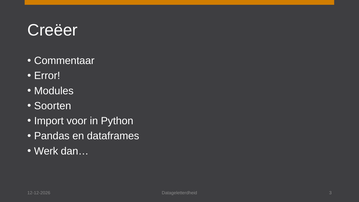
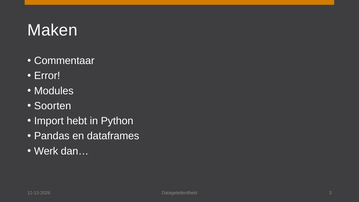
Creëer: Creëer -> Maken
voor: voor -> hebt
